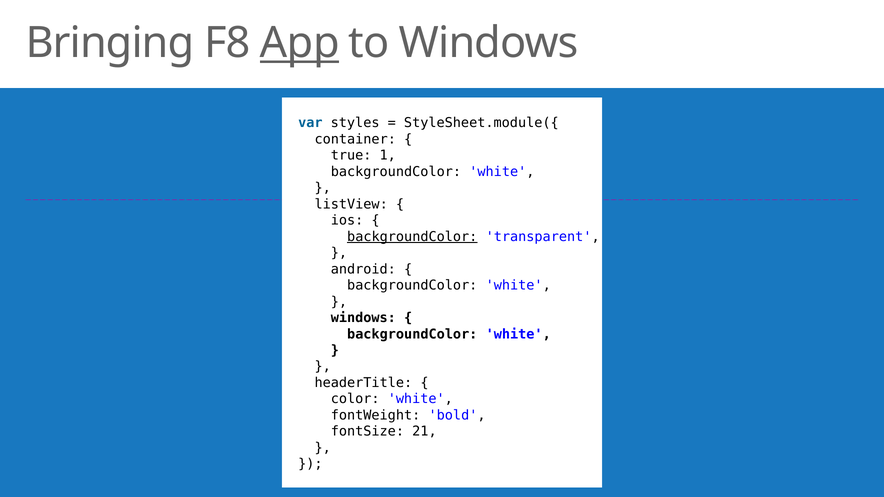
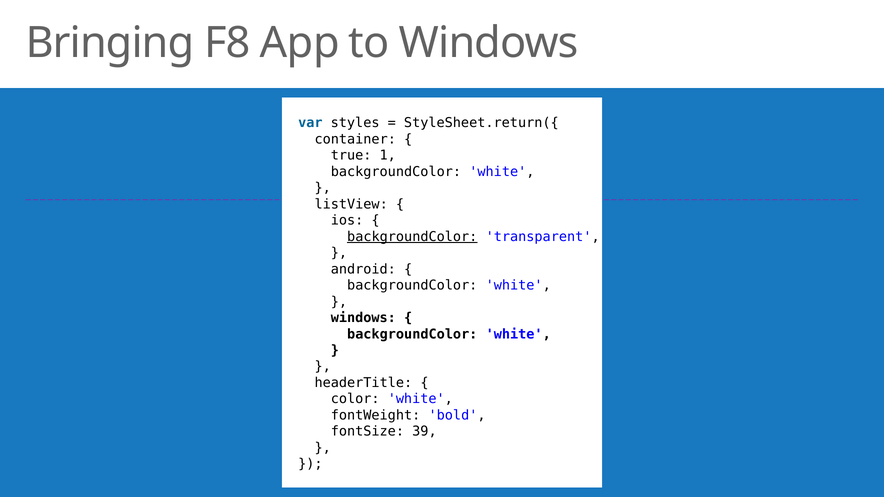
App underline: present -> none
StyleSheet.module({: StyleSheet.module({ -> StyleSheet.return({
21: 21 -> 39
